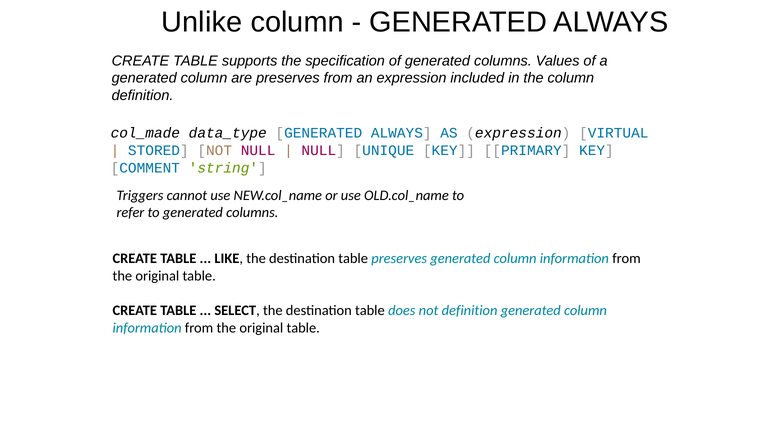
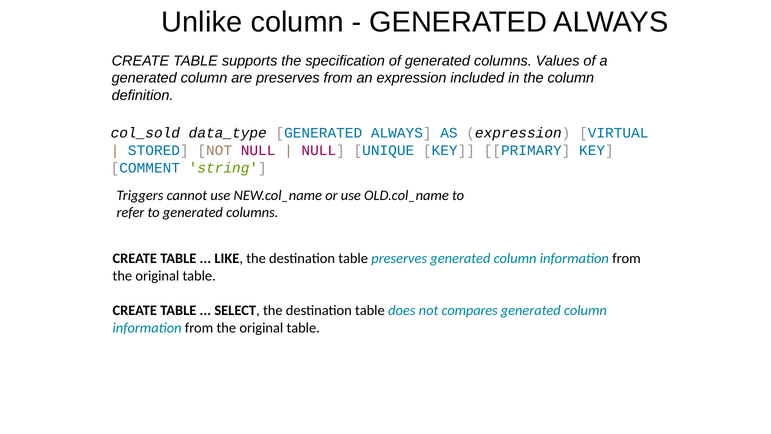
col_made: col_made -> col_sold
not definition: definition -> compares
